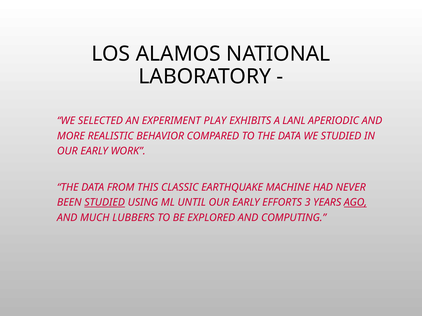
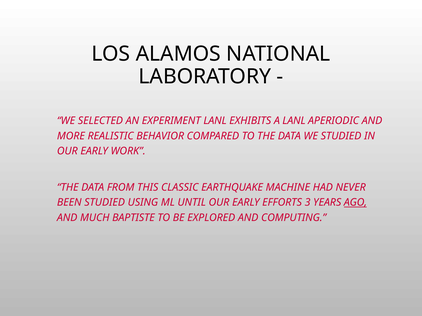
EXPERIMENT PLAY: PLAY -> LANL
STUDIED at (105, 203) underline: present -> none
LUBBERS: LUBBERS -> BAPTISTE
